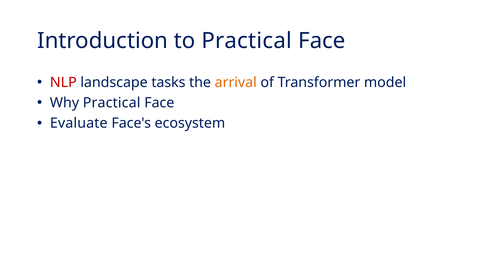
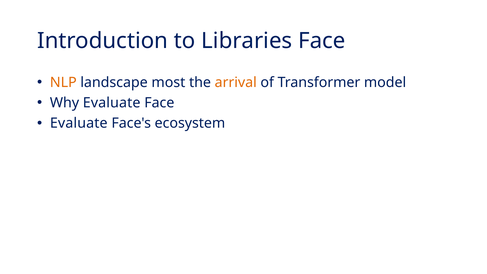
to Practical: Practical -> Libraries
NLP colour: red -> orange
tasks: tasks -> most
Why Practical: Practical -> Evaluate
